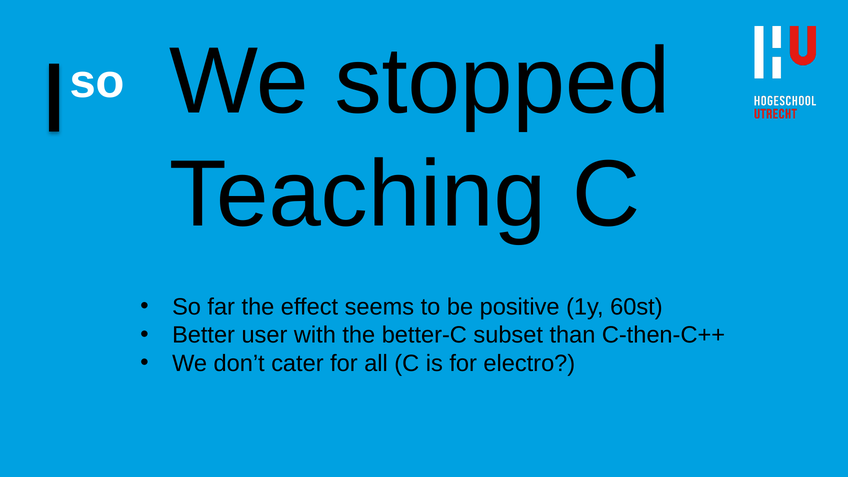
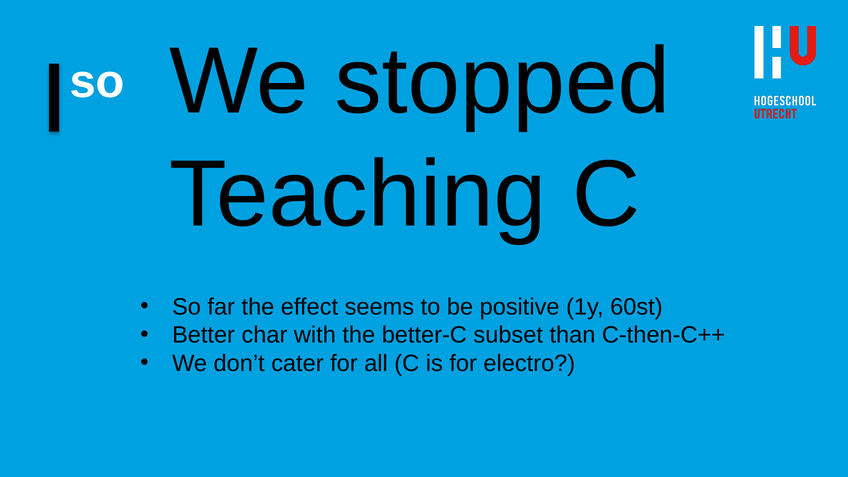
user: user -> char
